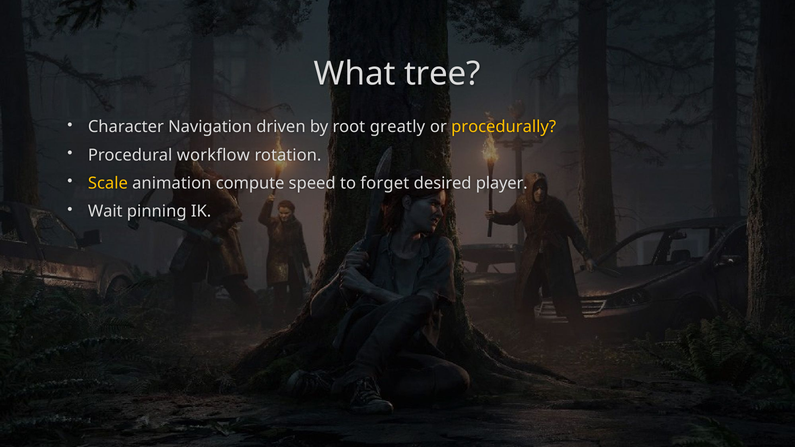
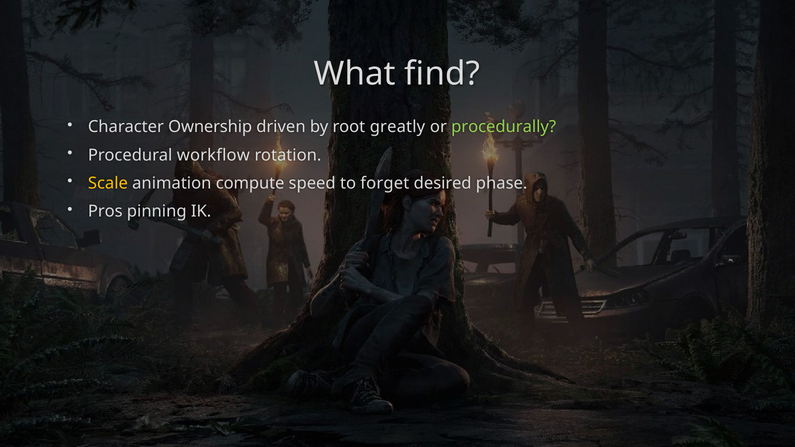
tree: tree -> find
Navigation: Navigation -> Ownership
procedurally colour: yellow -> light green
player: player -> phase
Wait: Wait -> Pros
